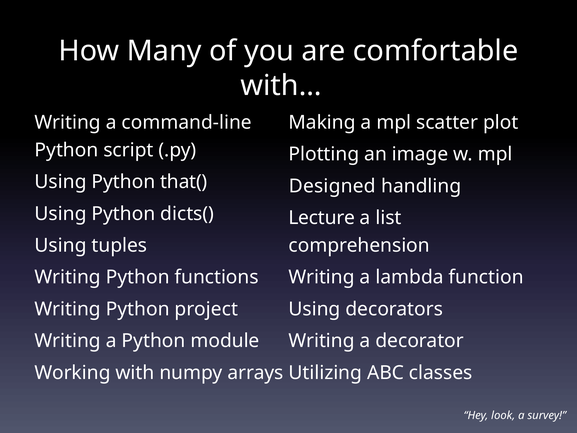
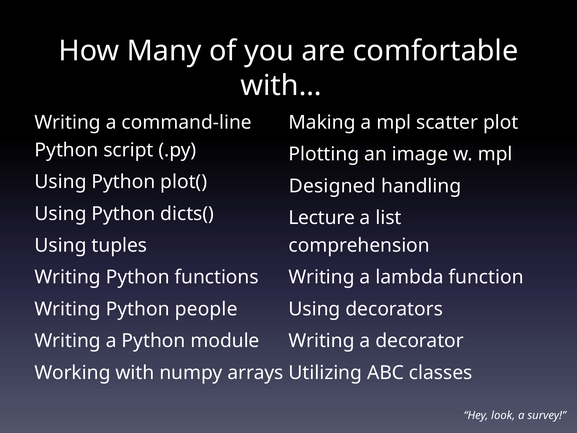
that(: that( -> plot(
project: project -> people
